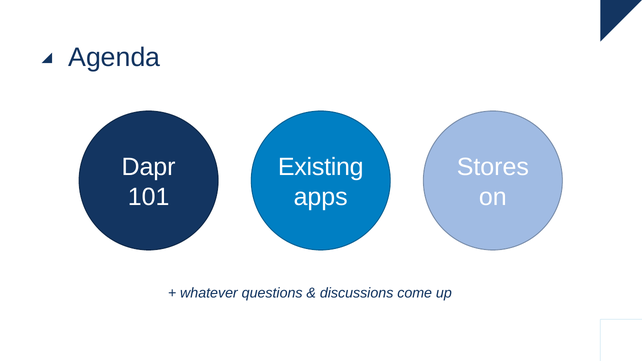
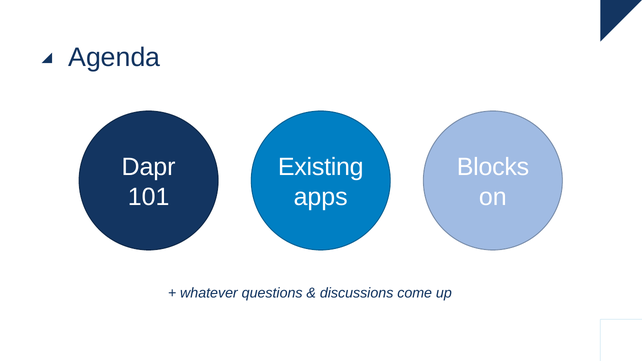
Stores: Stores -> Blocks
